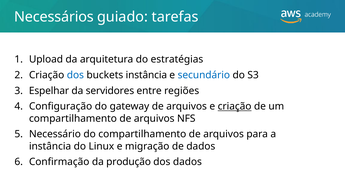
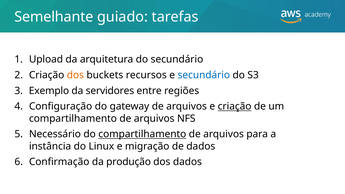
Necessários: Necessários -> Semelhante
do estratégias: estratégias -> secundário
dos at (75, 75) colour: blue -> orange
buckets instância: instância -> recursos
Espelhar: Espelhar -> Exemplo
compartilhamento at (142, 134) underline: none -> present
